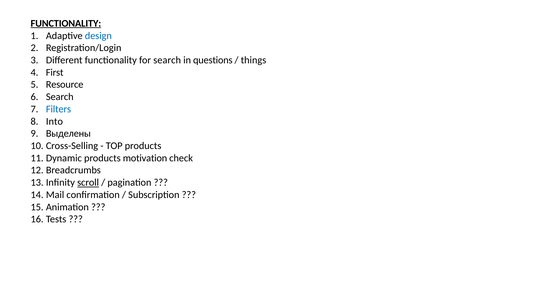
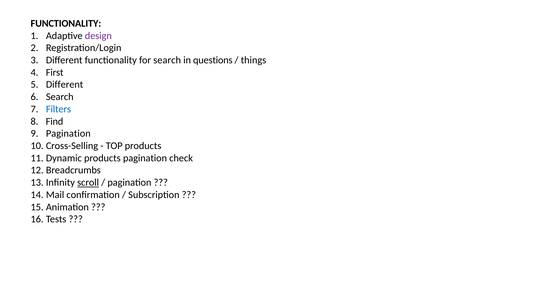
FUNCTIONALITY at (66, 23) underline: present -> none
design colour: blue -> purple
Resource at (65, 85): Resource -> Different
Into: Into -> Find
Выделены at (68, 134): Выделены -> Pagination
products motivation: motivation -> pagination
